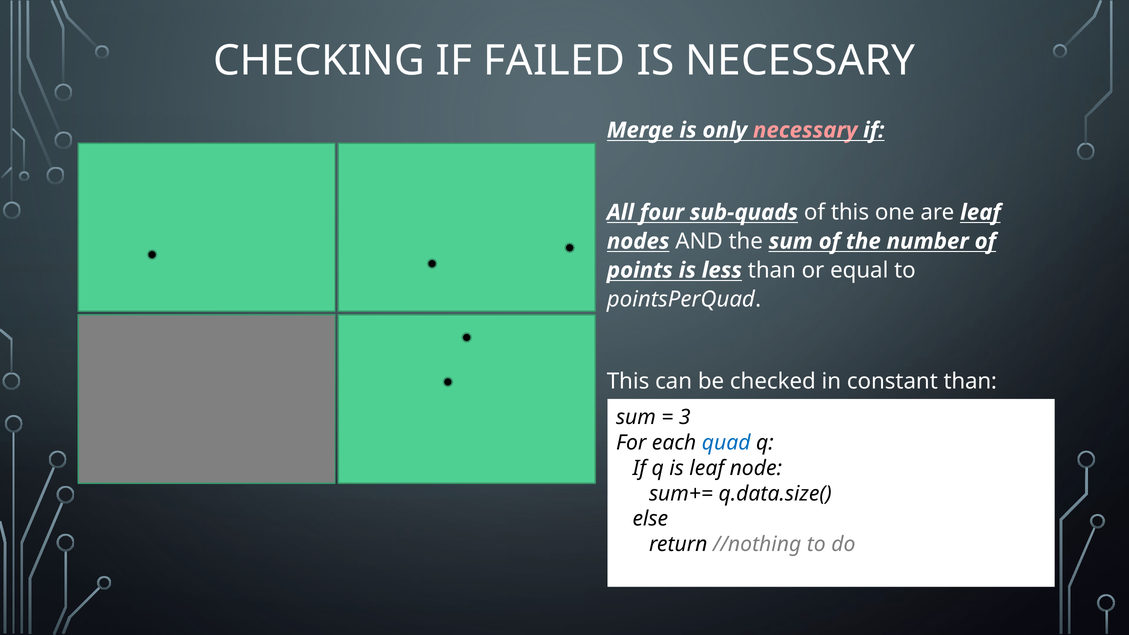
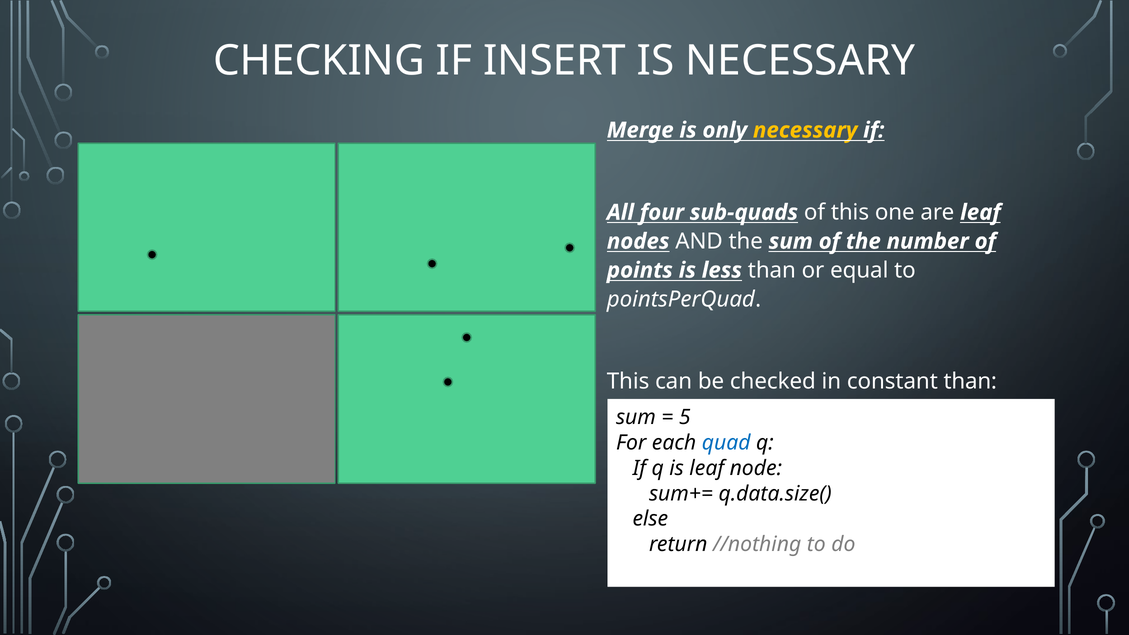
FAILED: FAILED -> INSERT
necessary at (805, 130) colour: pink -> yellow
3: 3 -> 5
